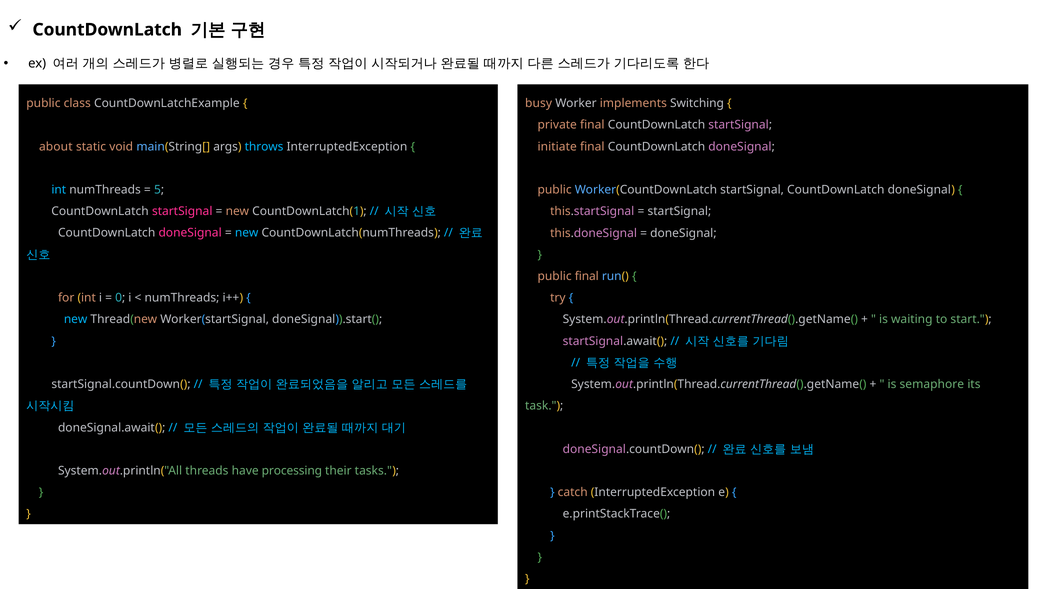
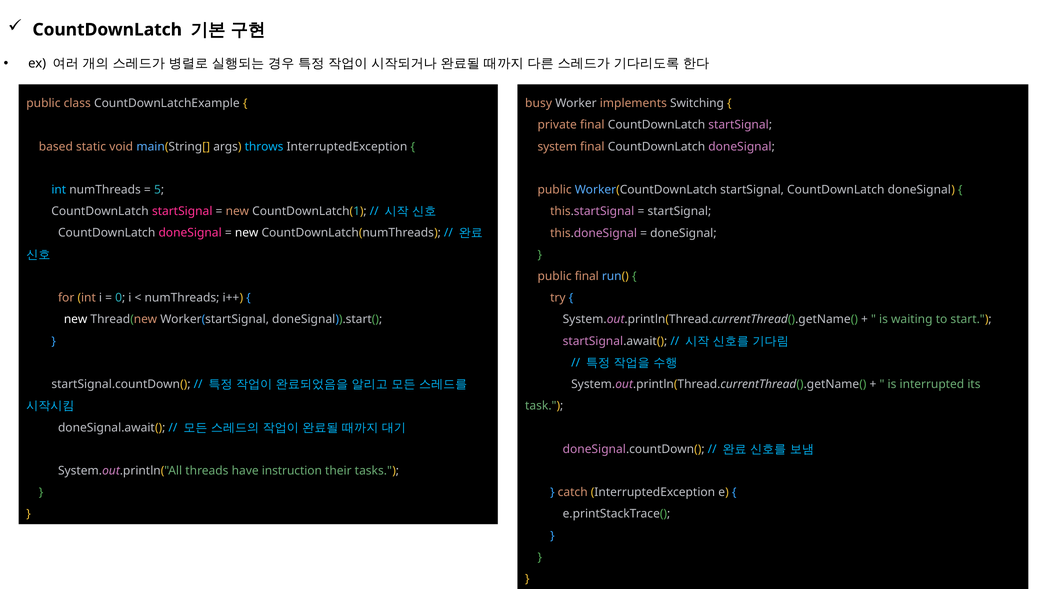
about: about -> based
initiate: initiate -> system
new at (247, 233) colour: light blue -> white
new at (76, 319) colour: light blue -> white
semaphore: semaphore -> interrupted
processing: processing -> instruction
